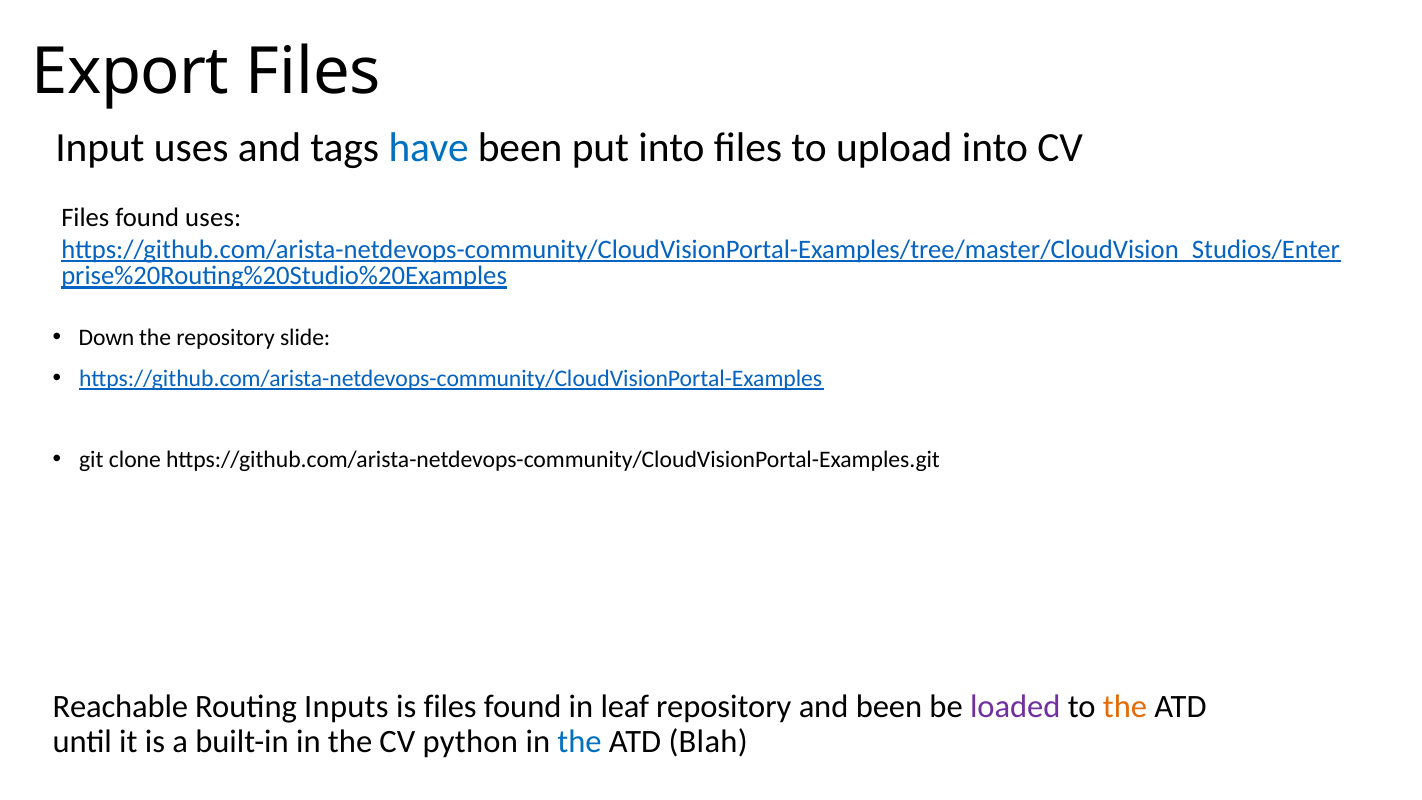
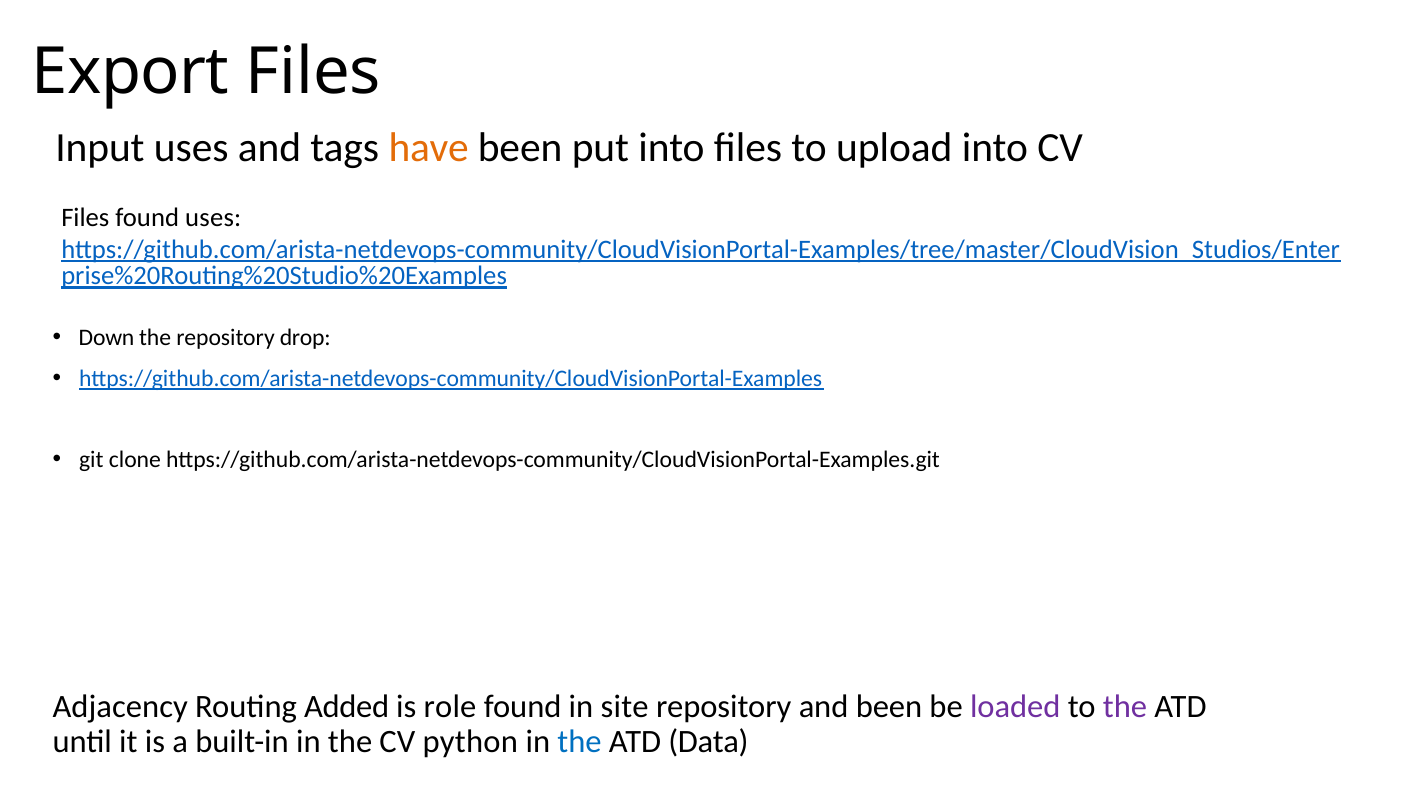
have colour: blue -> orange
slide: slide -> drop
Reachable: Reachable -> Adjacency
Inputs: Inputs -> Added
is files: files -> role
leaf: leaf -> site
the at (1125, 707) colour: orange -> purple
Blah: Blah -> Data
